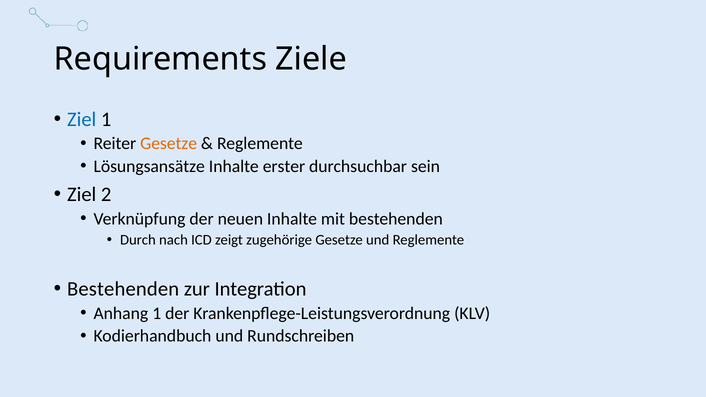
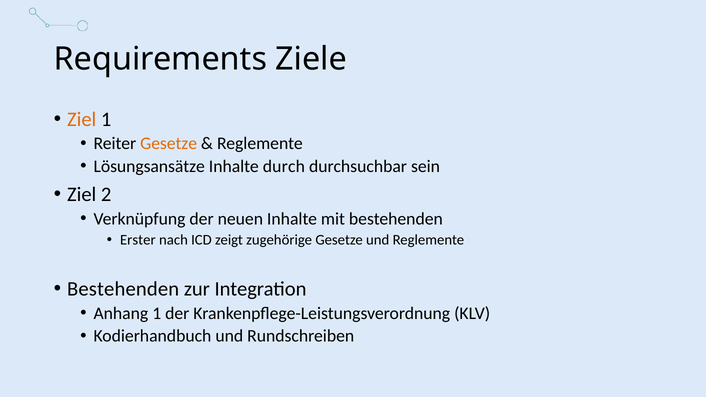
Ziel at (82, 119) colour: blue -> orange
erster: erster -> durch
Durch: Durch -> Erster
